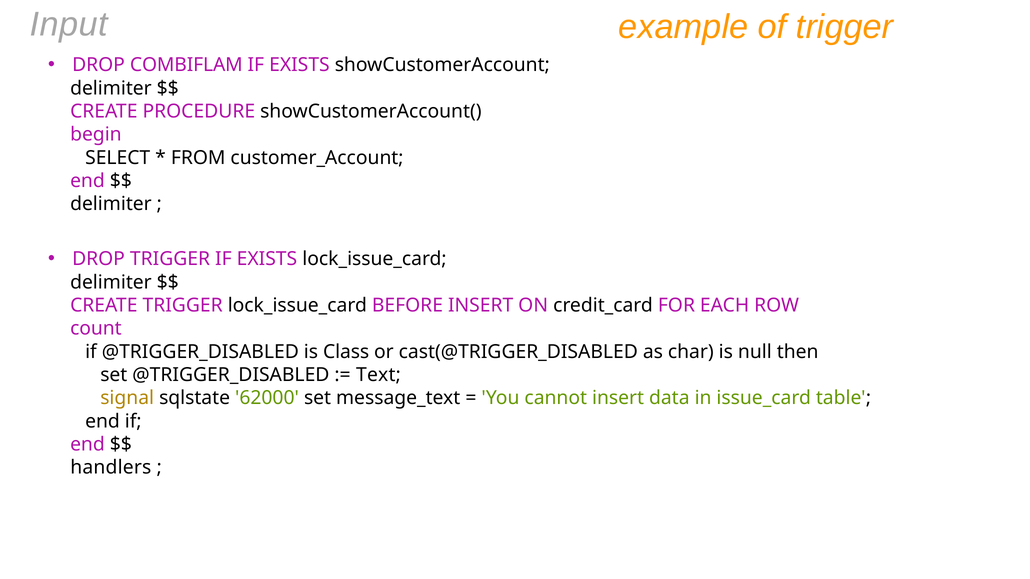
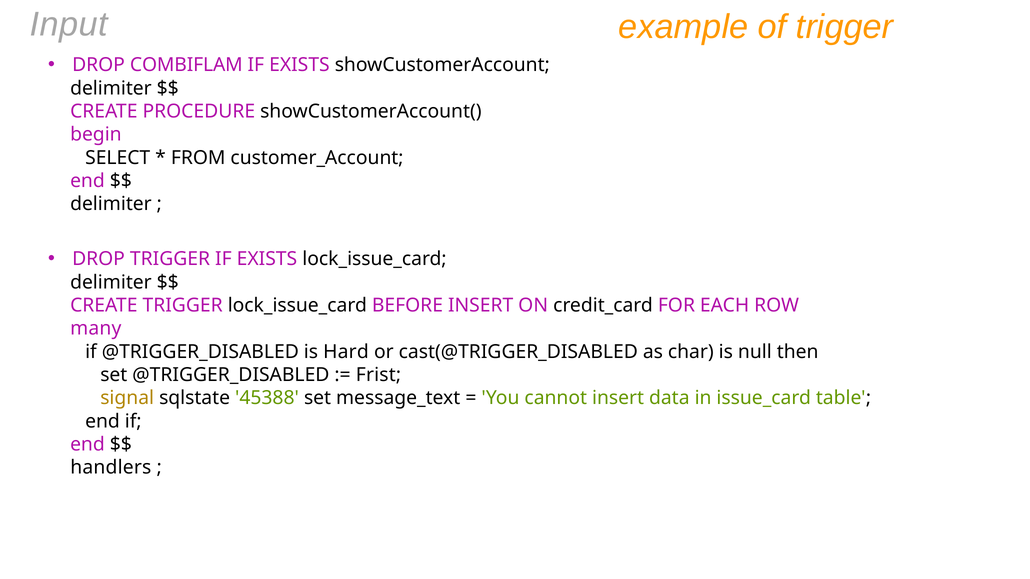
count: count -> many
Class: Class -> Hard
Text: Text -> Frist
62000: 62000 -> 45388
